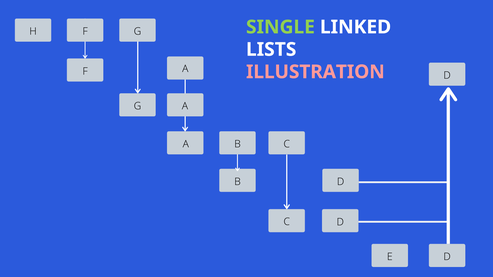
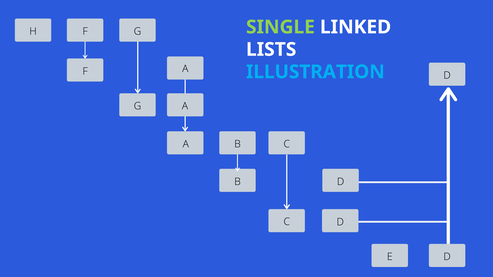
ILLUSTRATION colour: pink -> light blue
